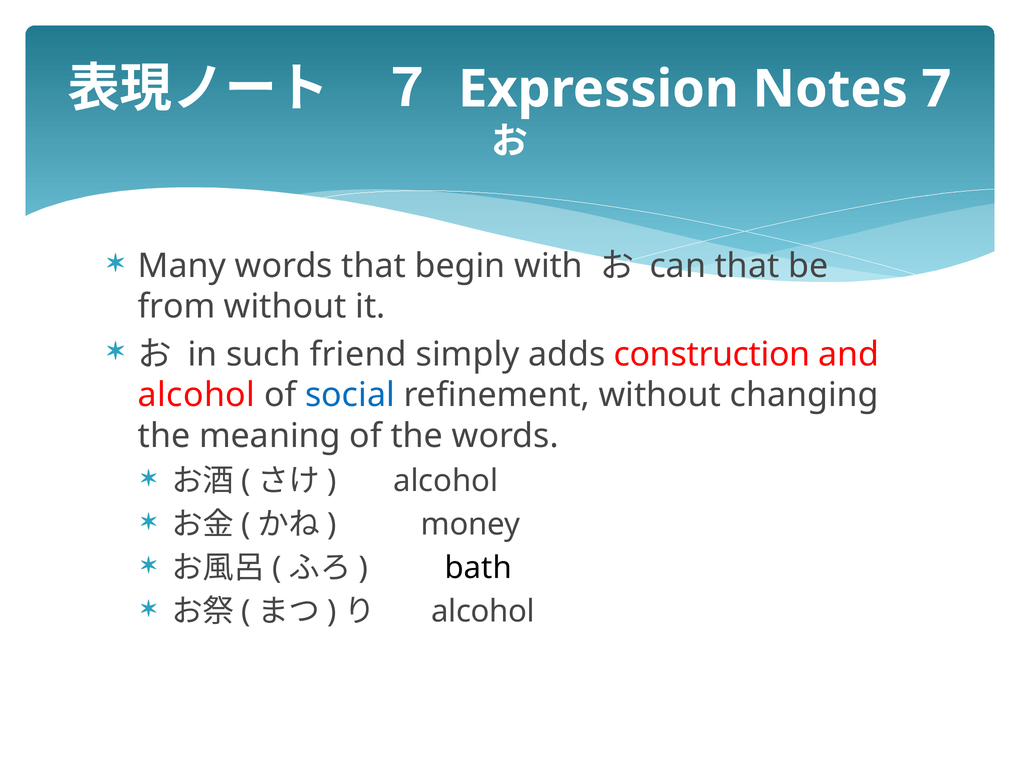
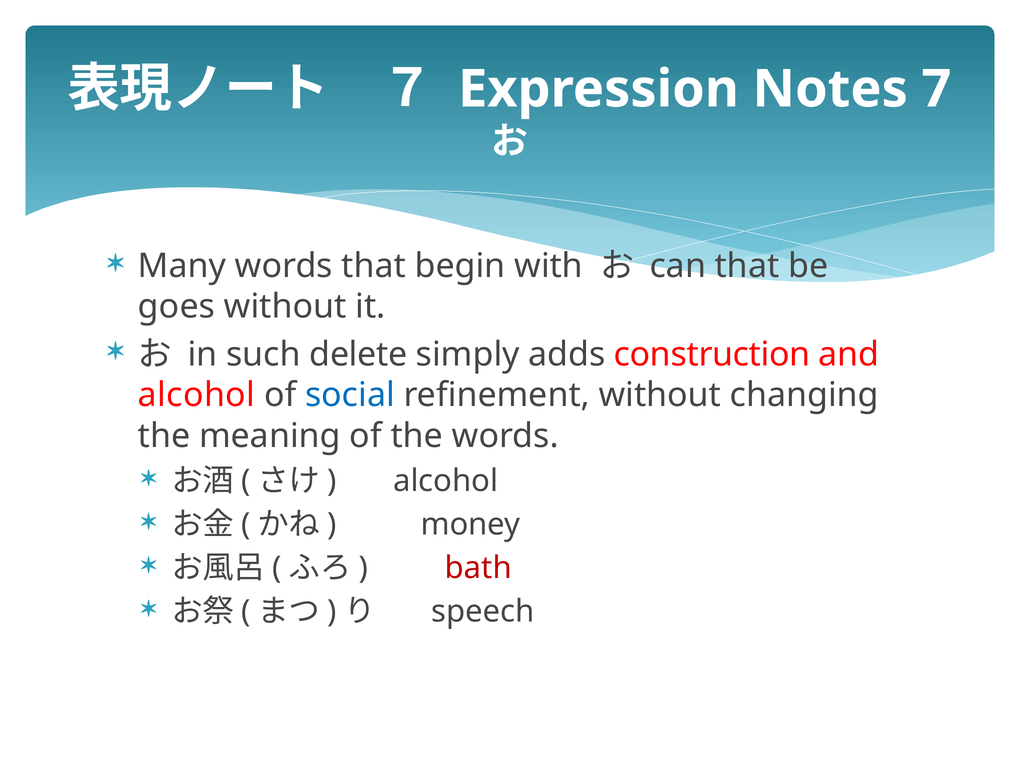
from: from -> goes
friend: friend -> delete
bath colour: black -> red
alcohol at (483, 611): alcohol -> speech
